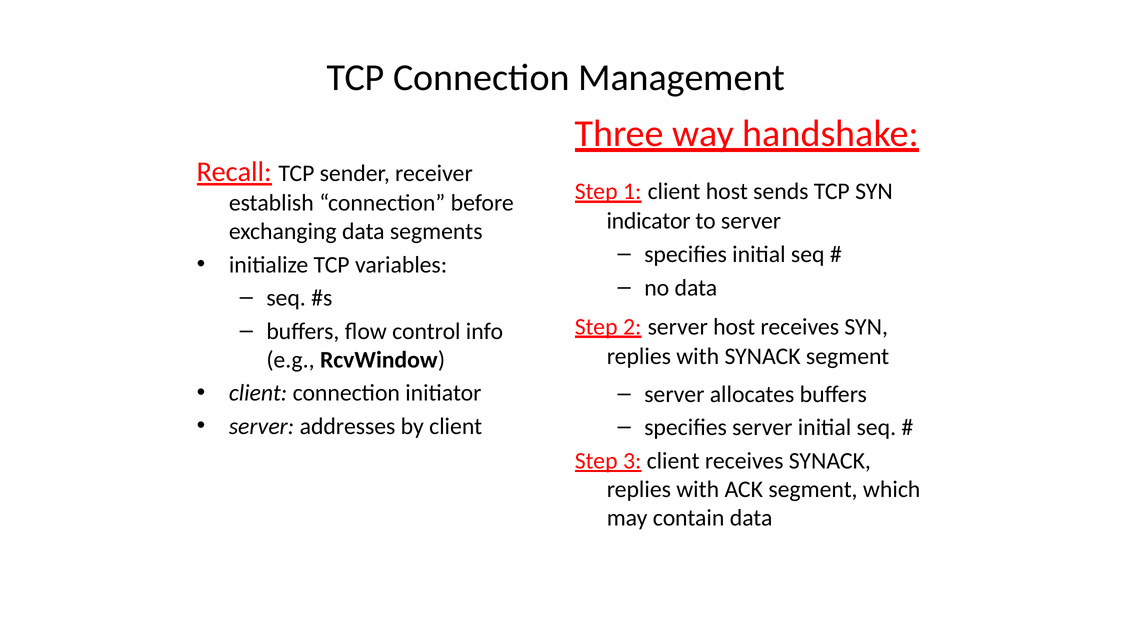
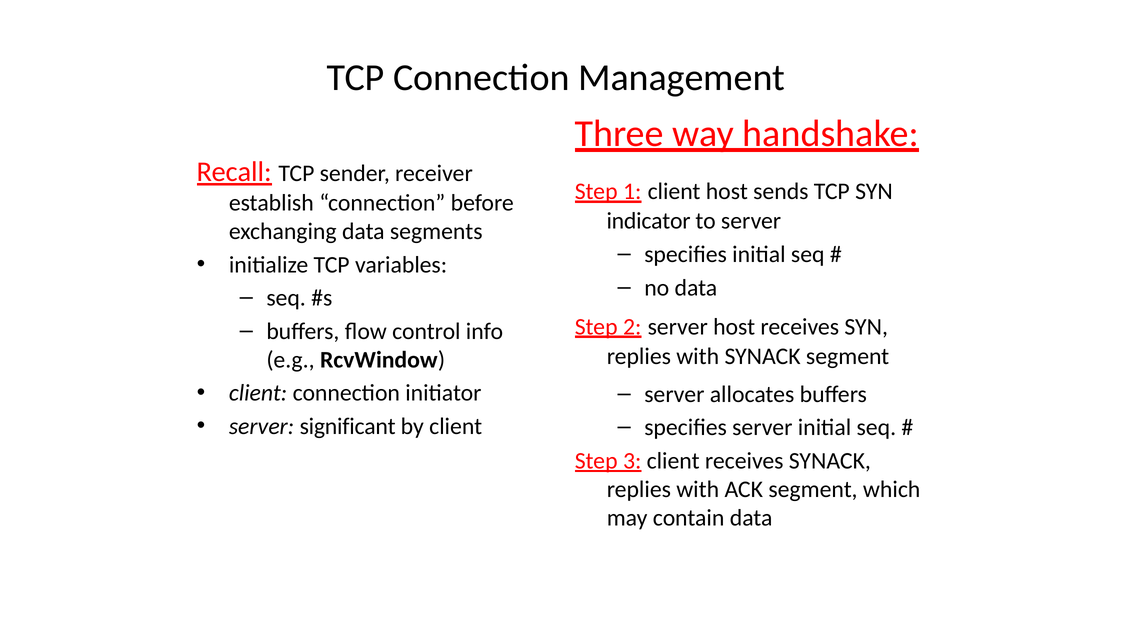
addresses: addresses -> significant
